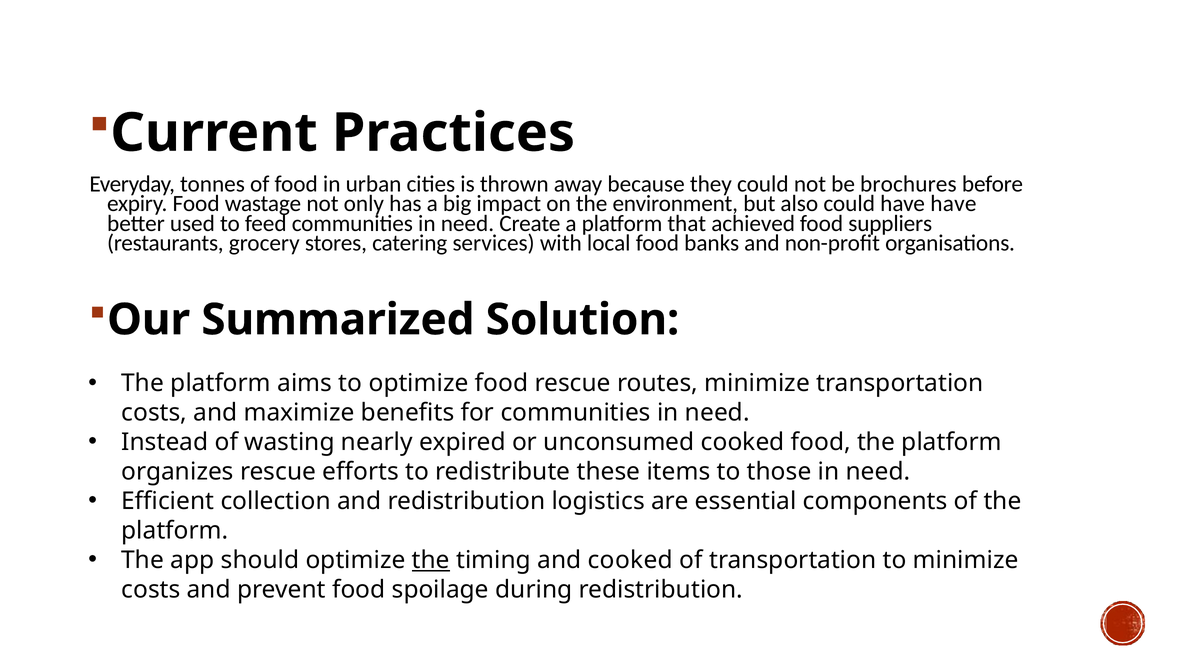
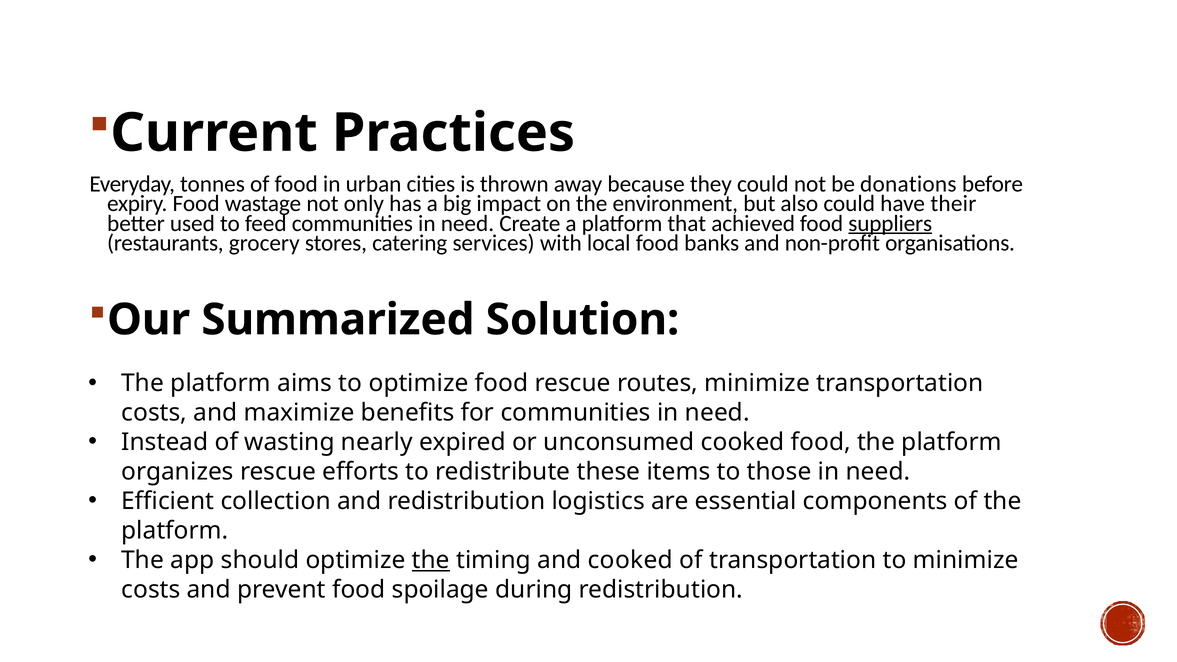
brochures: brochures -> donations
have have: have -> their
suppliers underline: none -> present
